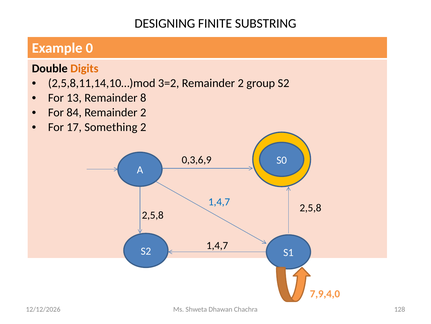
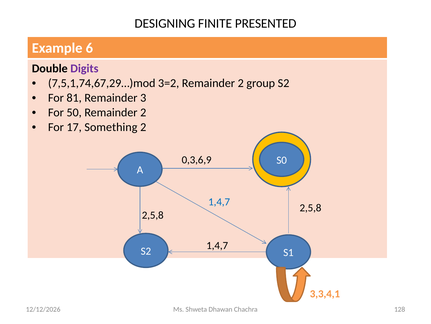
SUBSTRING: SUBSTRING -> PRESENTED
0: 0 -> 6
Digits colour: orange -> purple
2,5,8,11,14,10…)mod: 2,5,8,11,14,10…)mod -> 7,5,1,74,67,29…)mod
13: 13 -> 81
8: 8 -> 3
84: 84 -> 50
7,9,4,0: 7,9,4,0 -> 3,3,4,1
